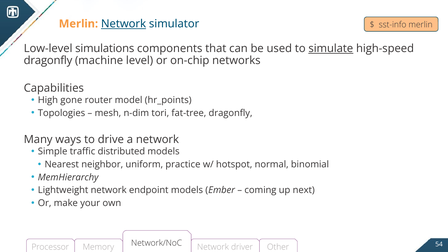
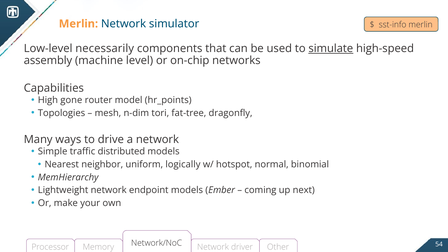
Network at (124, 24) underline: present -> none
simulations: simulations -> necessarily
dragonfly at (48, 61): dragonfly -> assembly
practice: practice -> logically
